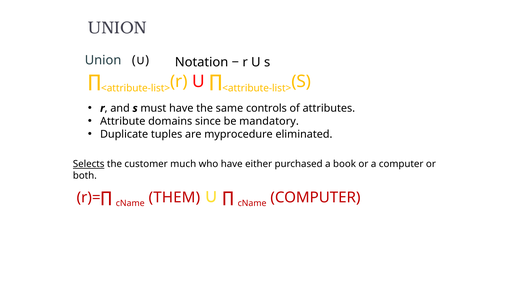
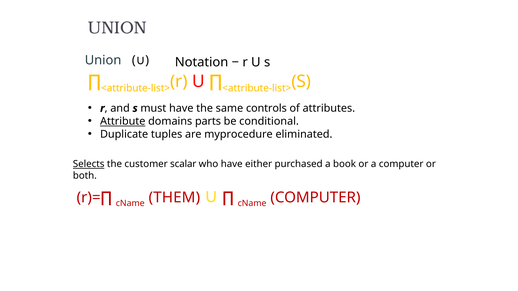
Attribute underline: none -> present
since: since -> parts
mandatory: mandatory -> conditional
much: much -> scalar
